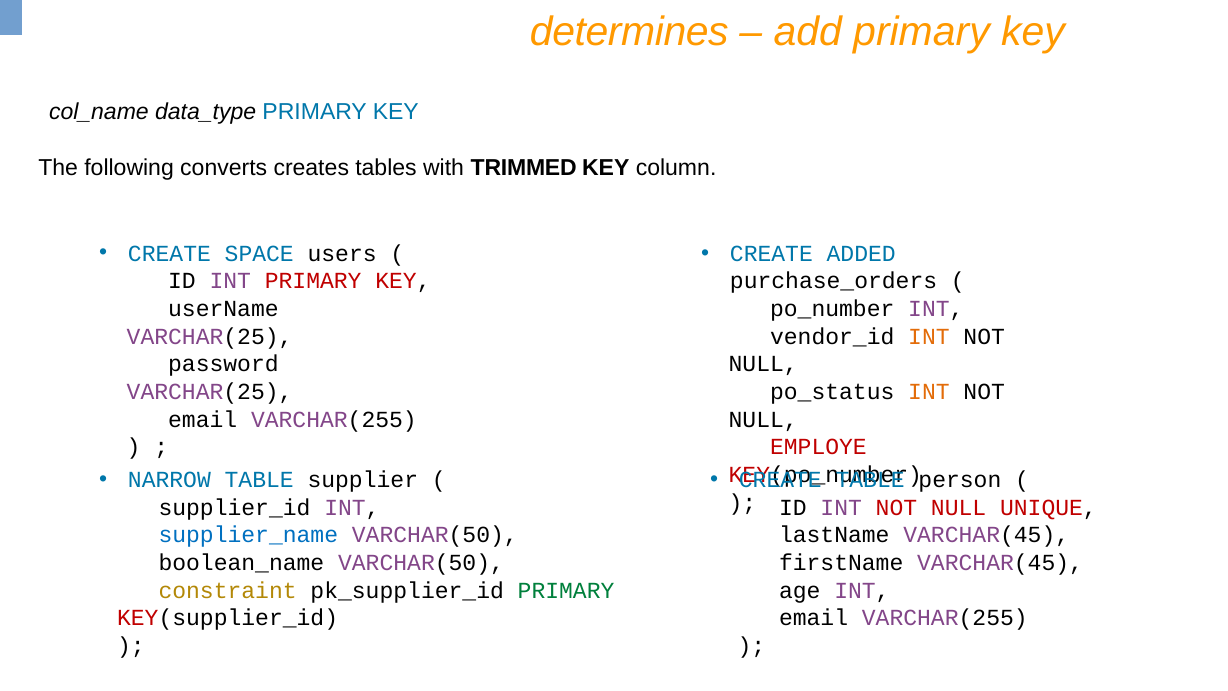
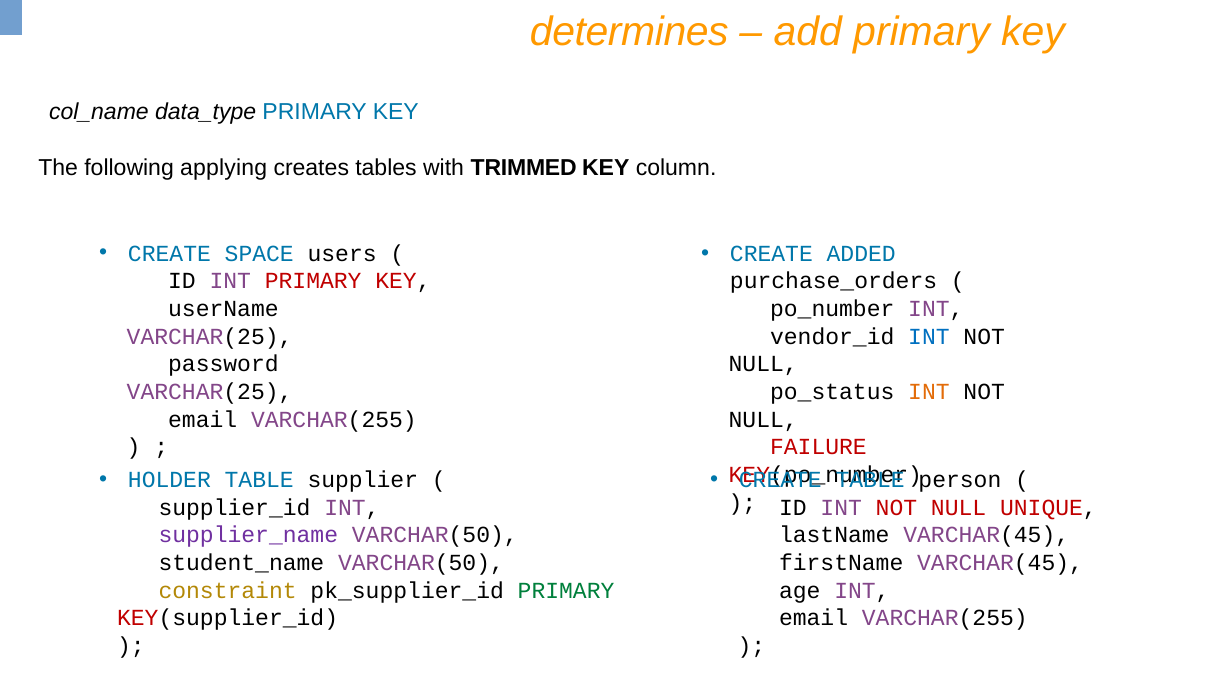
converts: converts -> applying
INT at (929, 337) colour: orange -> blue
EMPLOYE: EMPLOYE -> FAILURE
NARROW: NARROW -> HOLDER
supplier_name colour: blue -> purple
boolean_name: boolean_name -> student_name
